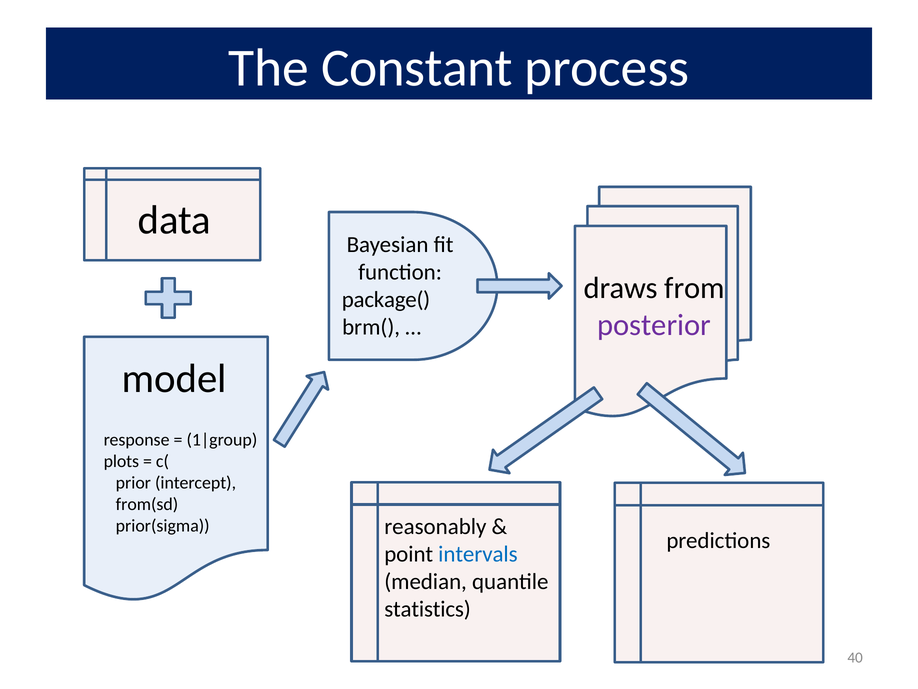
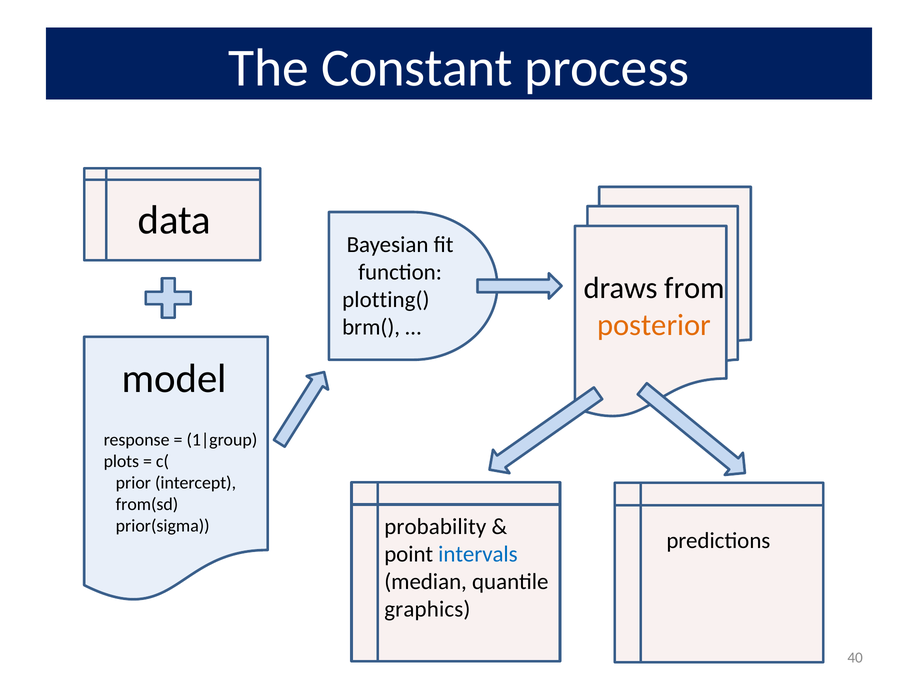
package(: package( -> plotting(
posterior colour: purple -> orange
reasonably: reasonably -> probability
statistics: statistics -> graphics
